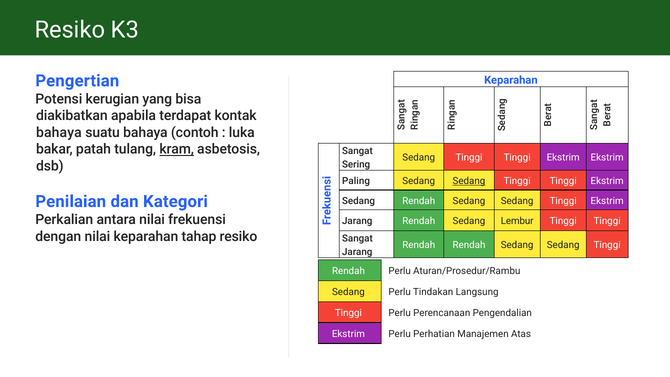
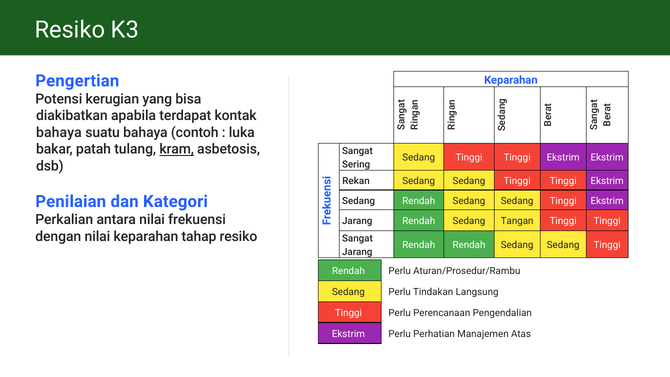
Paling: Paling -> Rekan
Sedang at (469, 181) underline: present -> none
Lembur: Lembur -> Tangan
